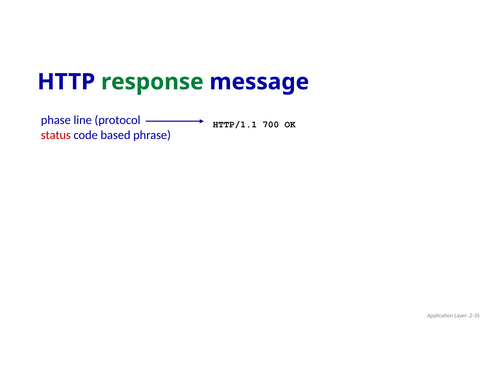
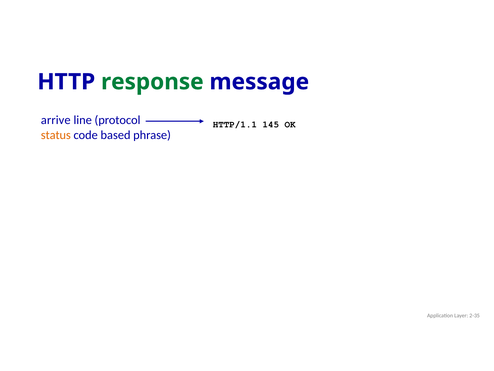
phase: phase -> arrive
700: 700 -> 145
status colour: red -> orange
